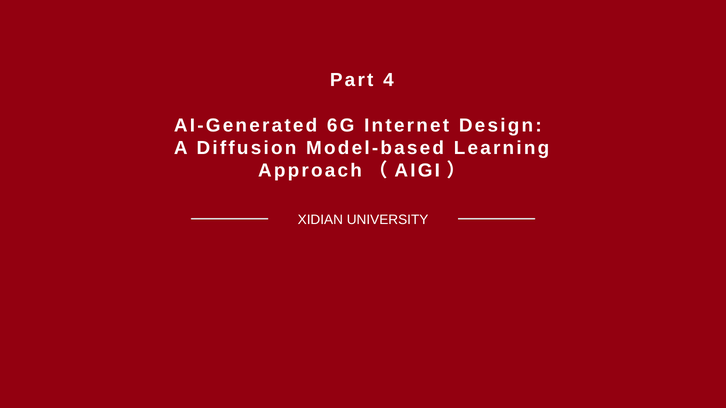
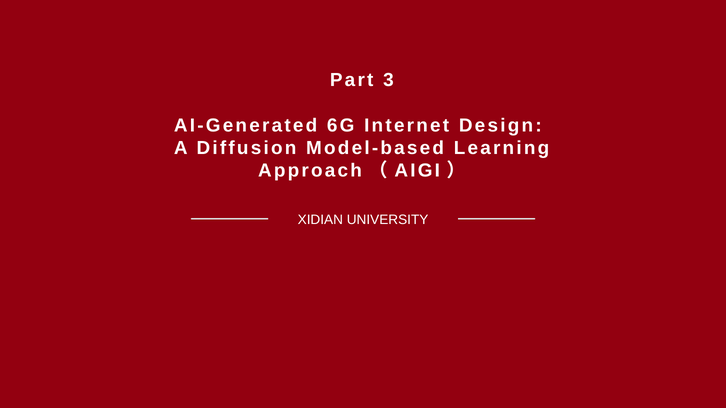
4: 4 -> 3
